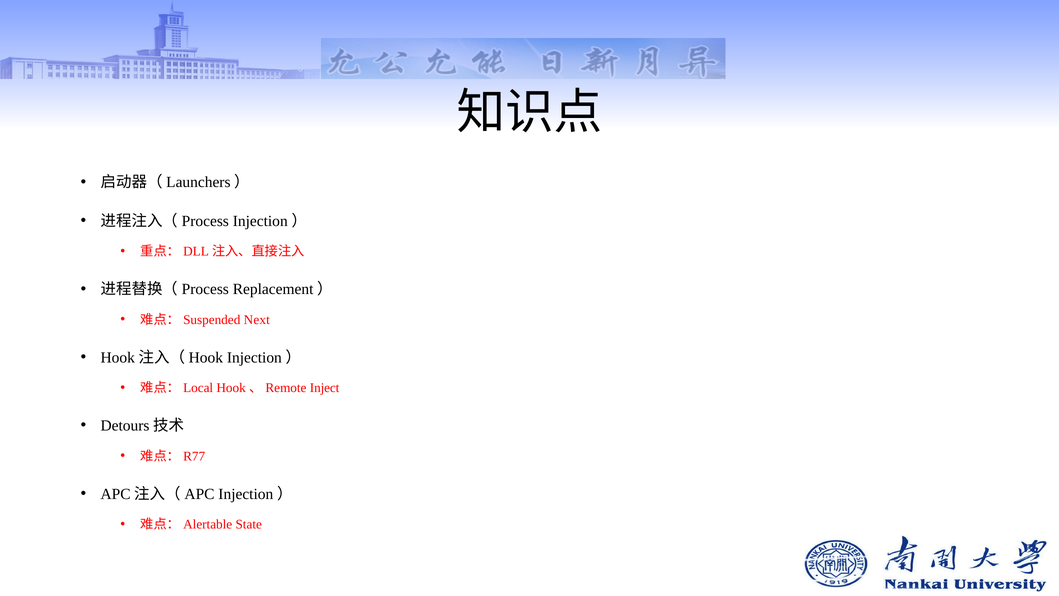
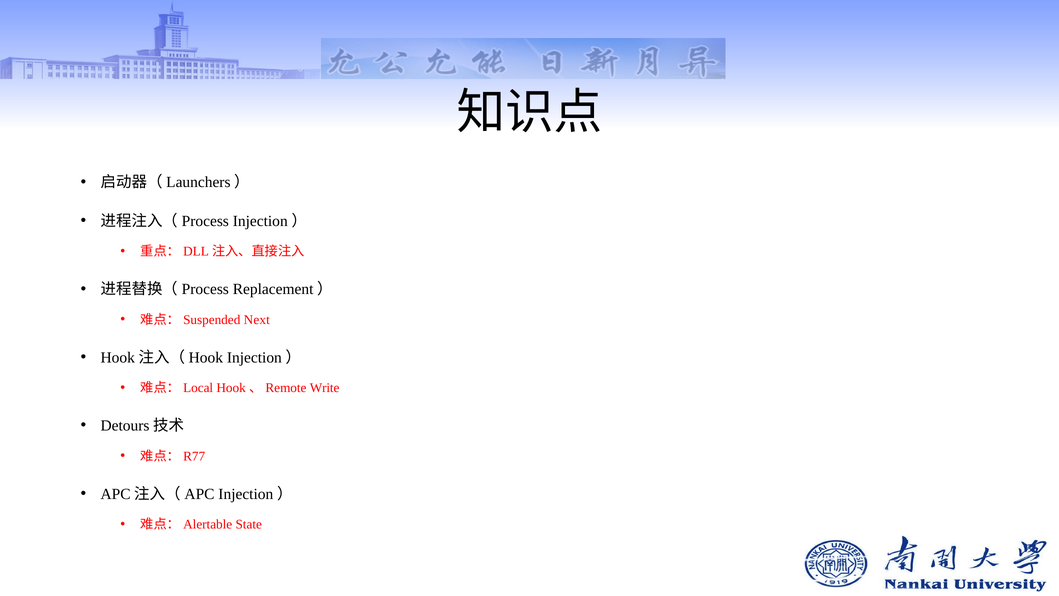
Inject: Inject -> Write
